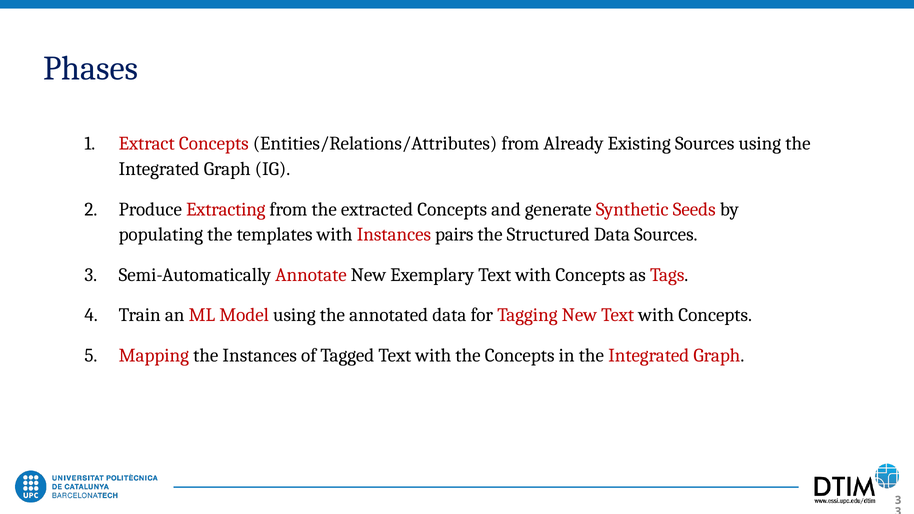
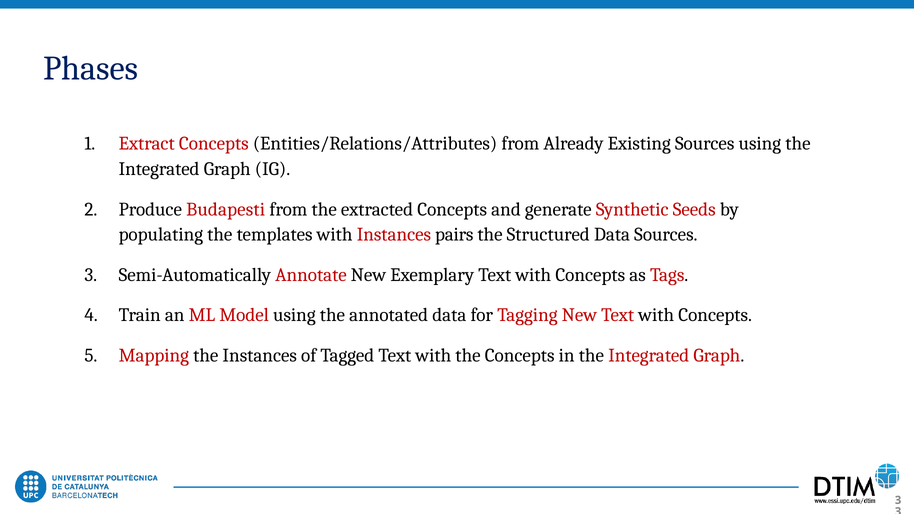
Extracting: Extracting -> Budapesti
